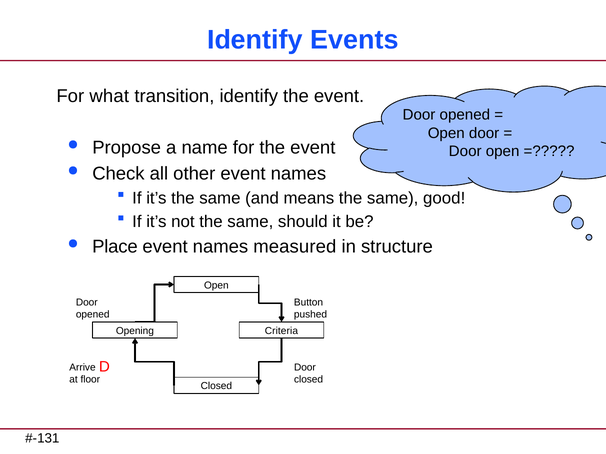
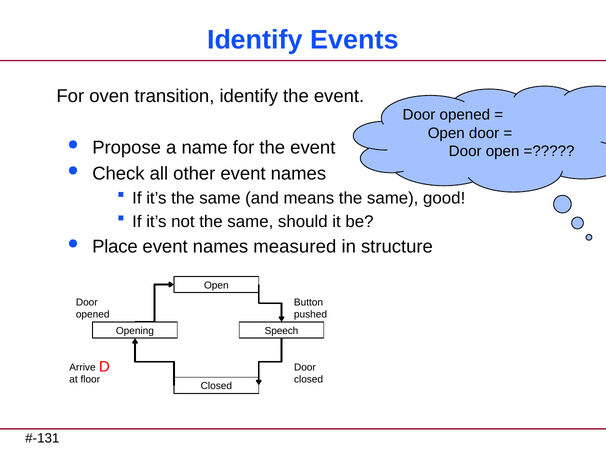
what: what -> oven
Criteria: Criteria -> Speech
